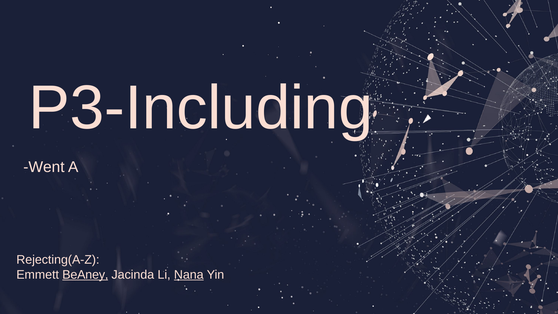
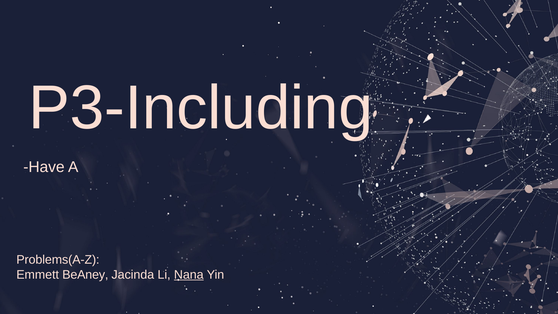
Went: Went -> Have
Rejecting(A-Z: Rejecting(A-Z -> Problems(A-Z
BeAney underline: present -> none
